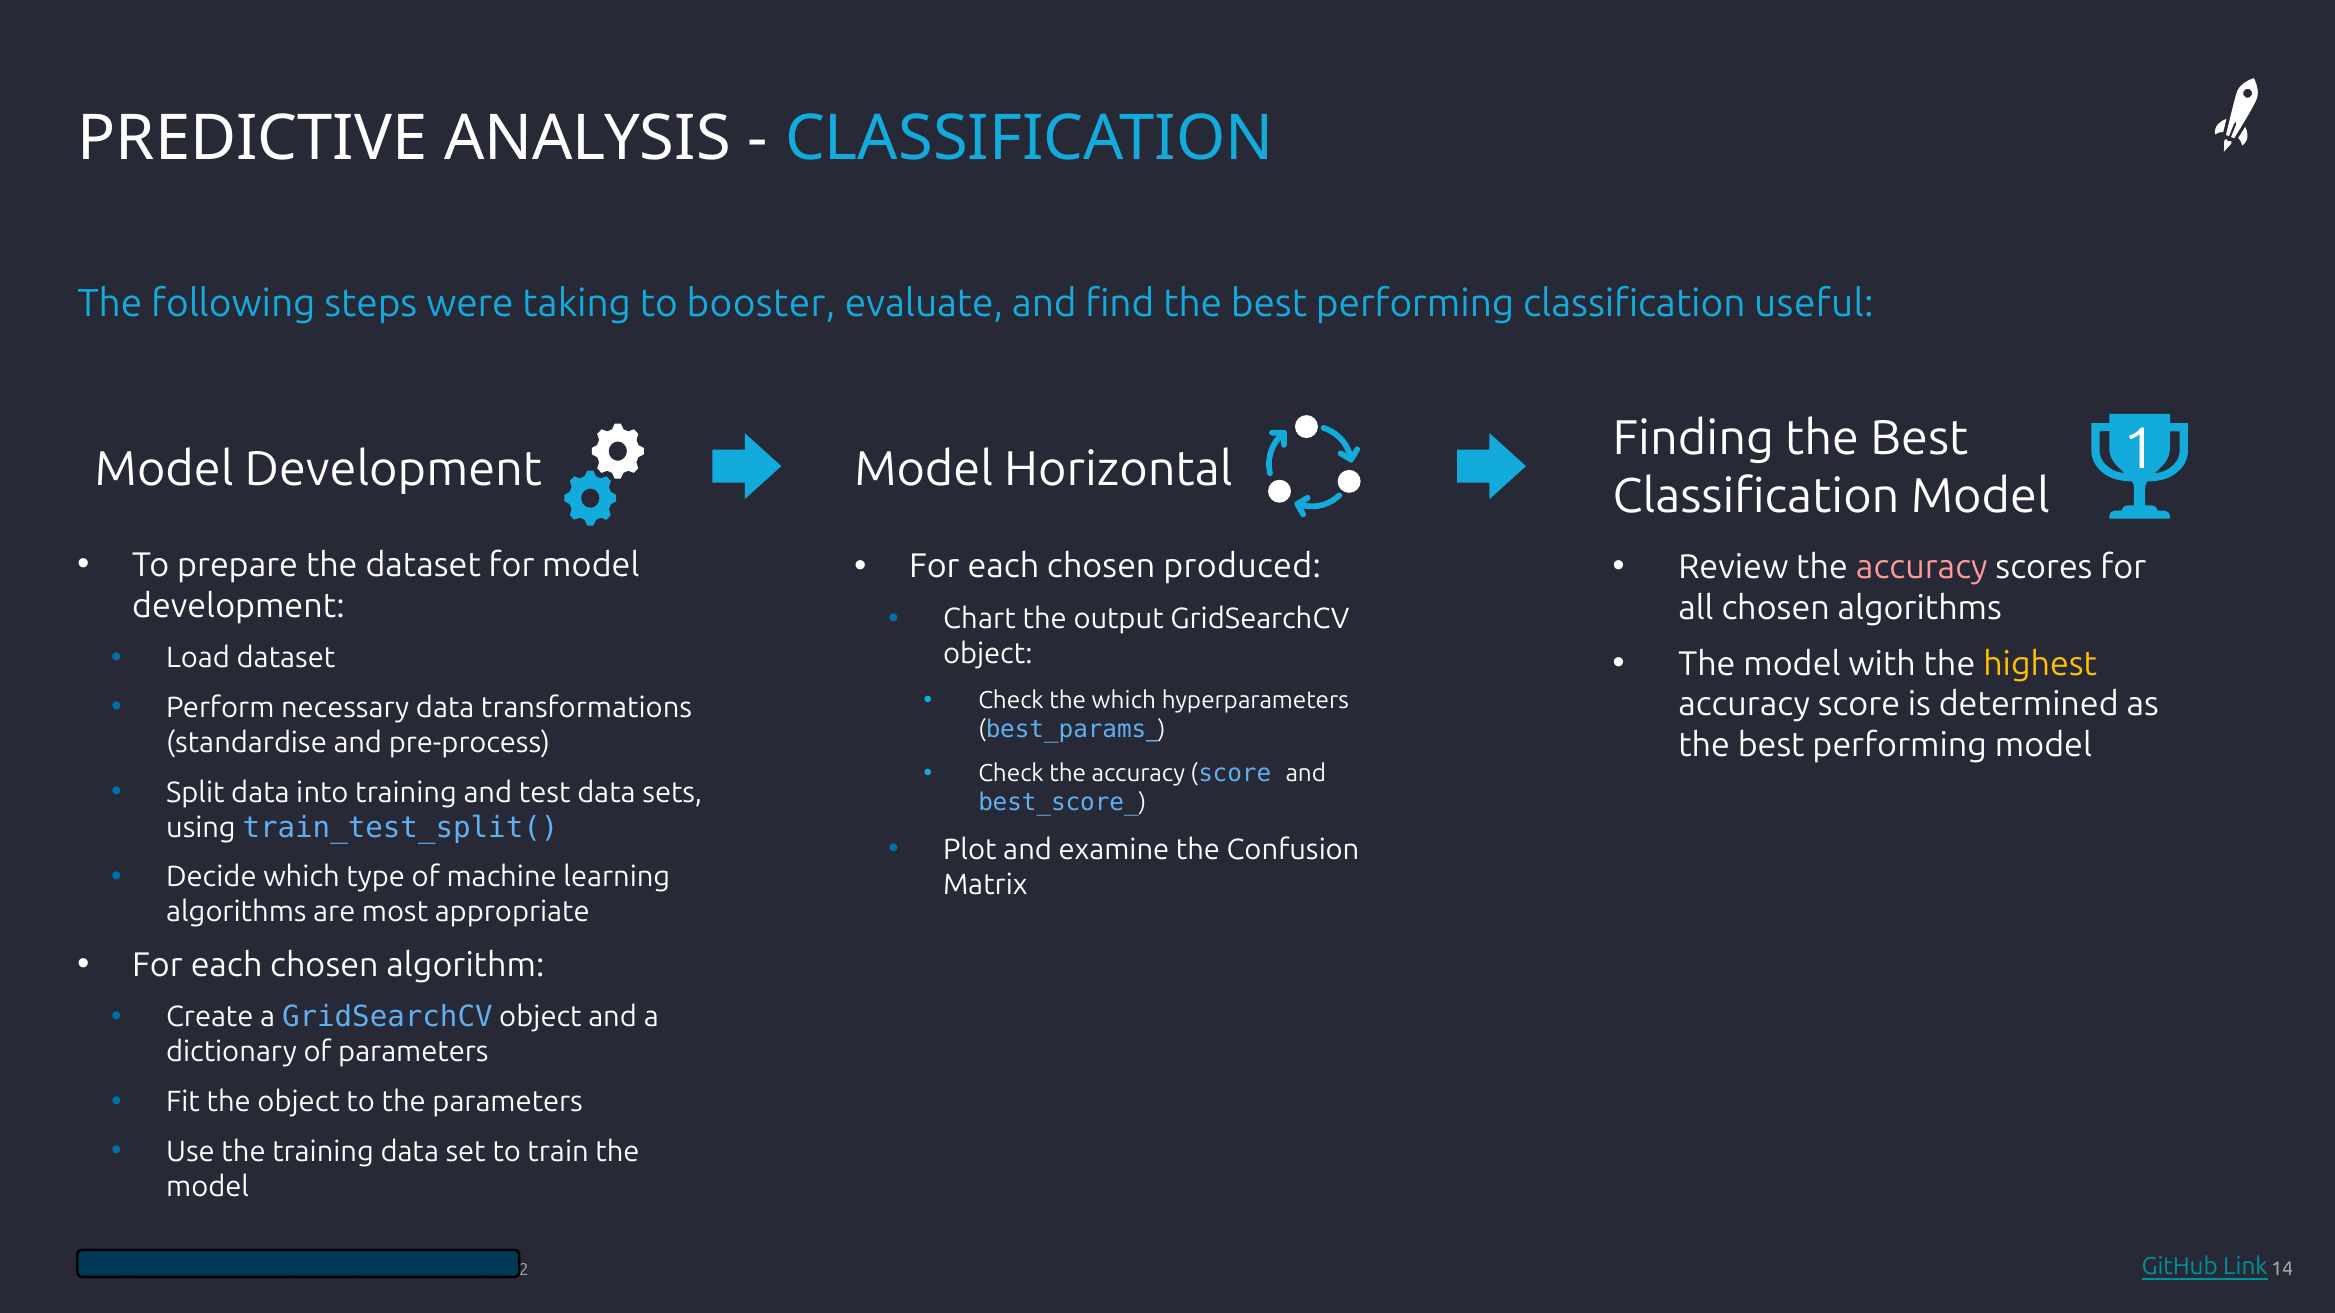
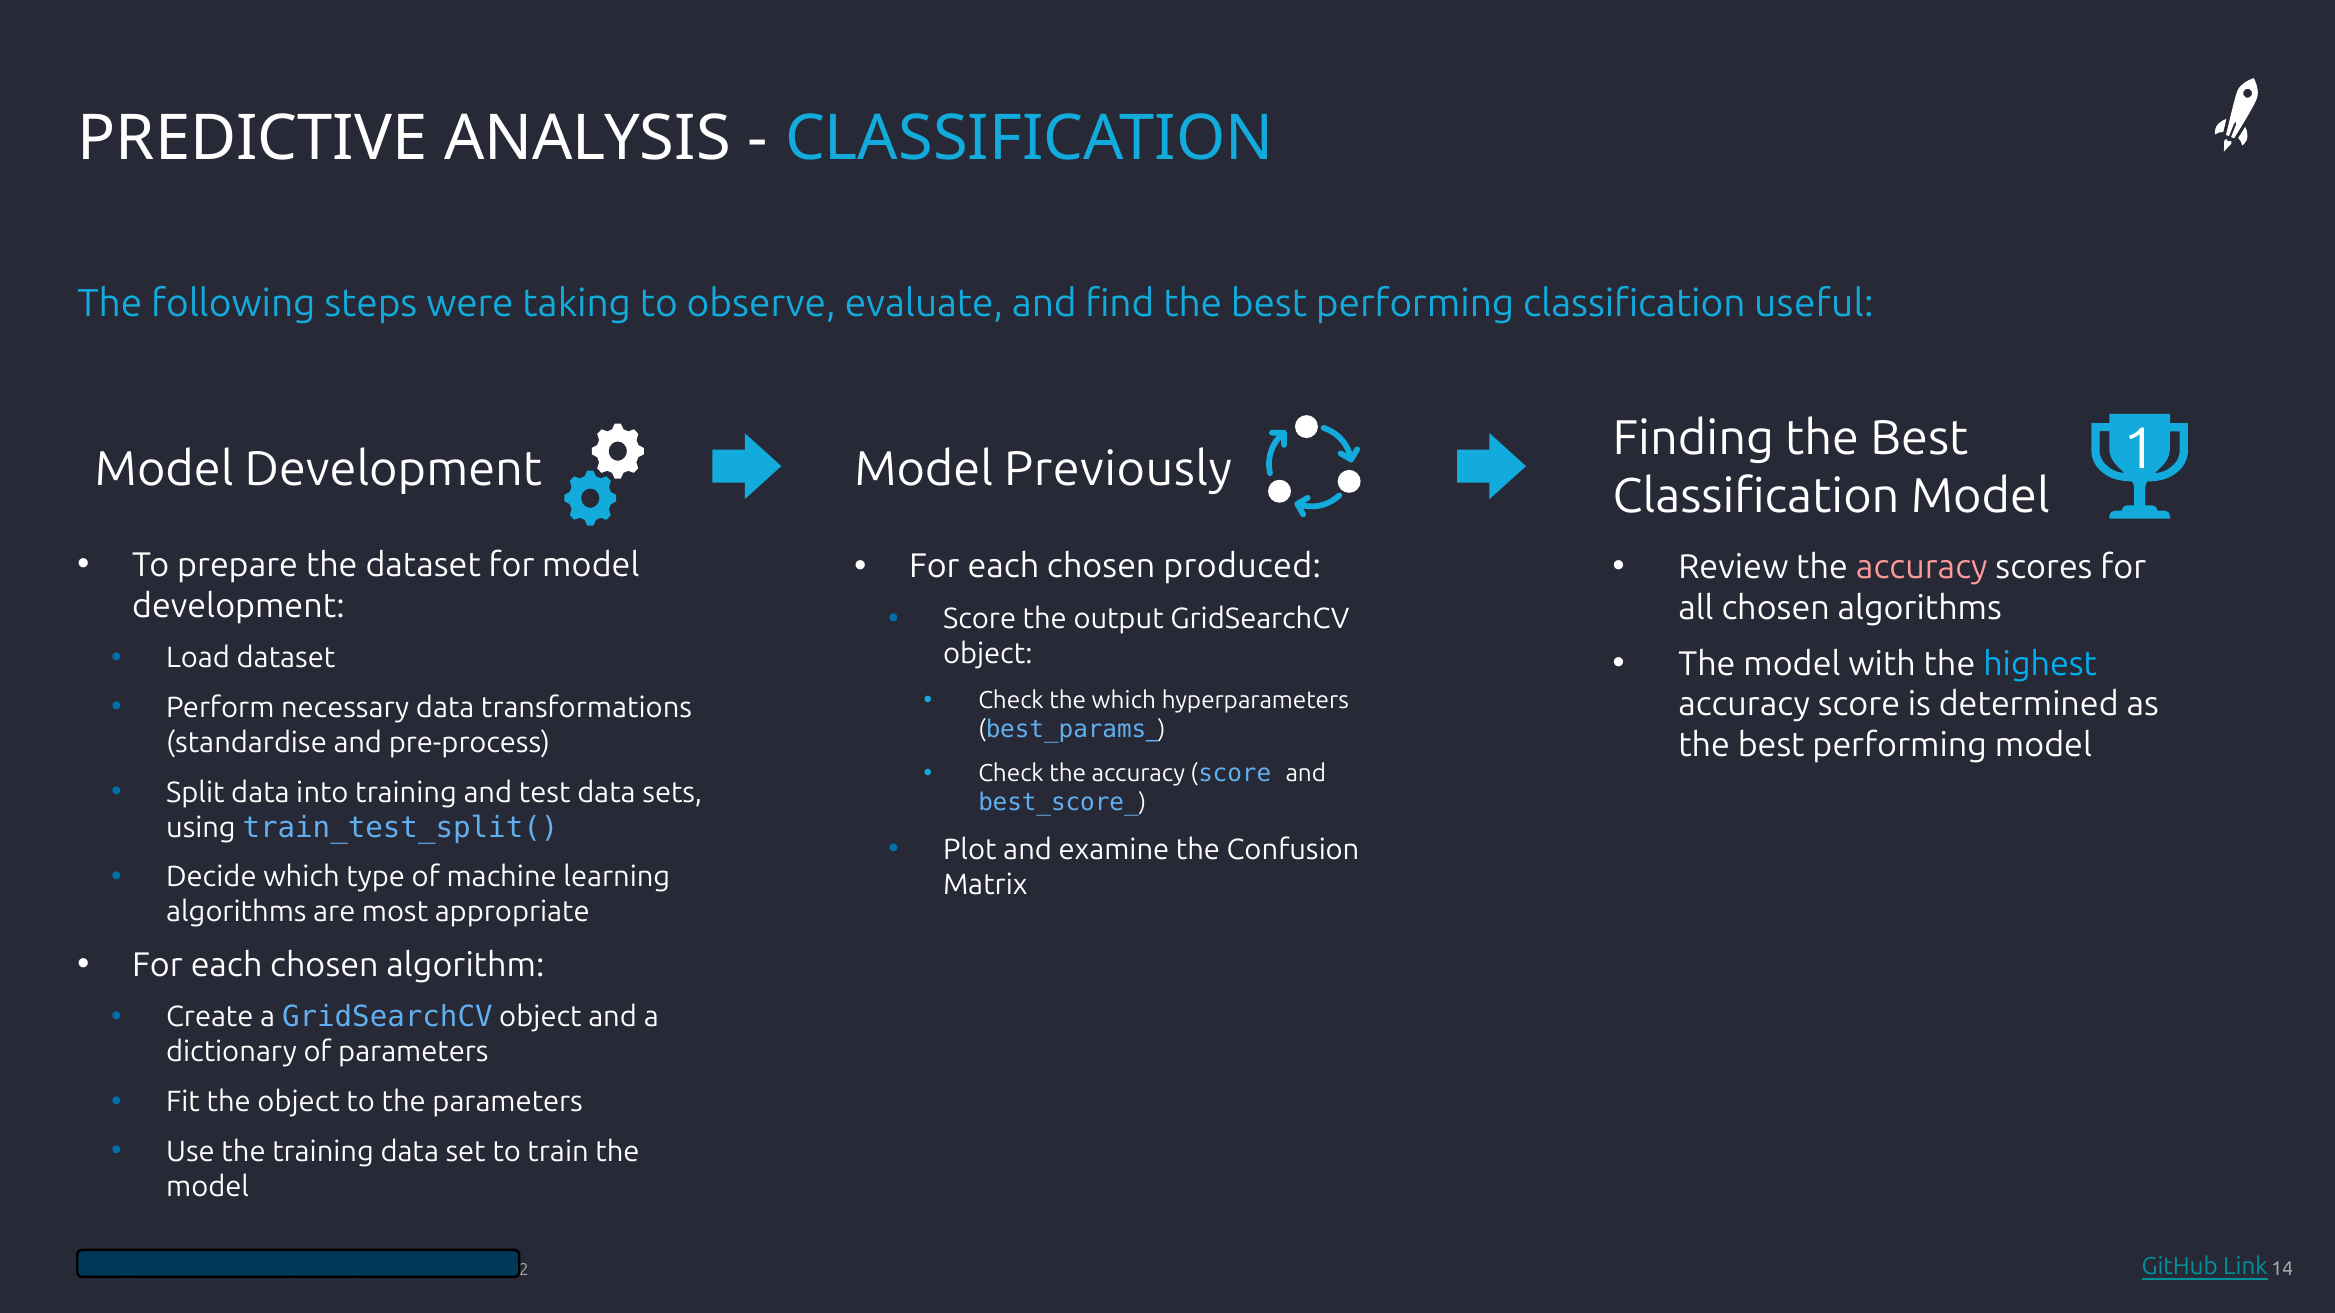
booster: booster -> observe
Horizontal: Horizontal -> Previously
Chart at (980, 619): Chart -> Score
highest colour: yellow -> light blue
